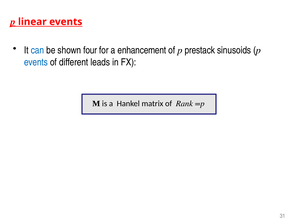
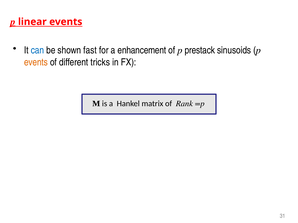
four: four -> fast
events at (36, 62) colour: blue -> orange
leads: leads -> tricks
